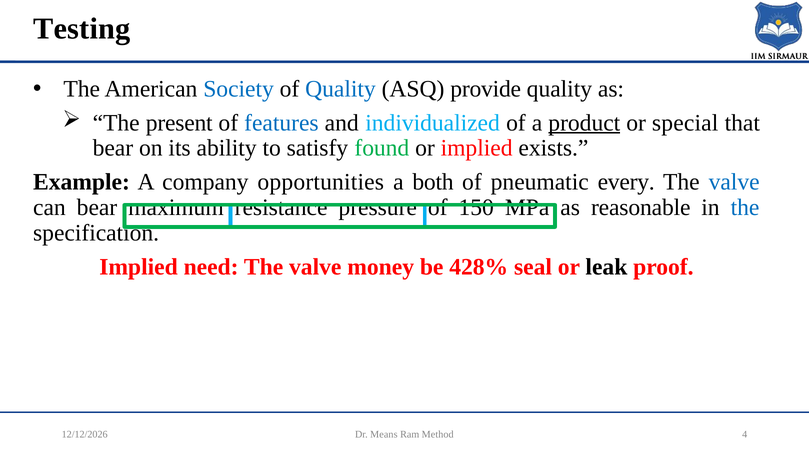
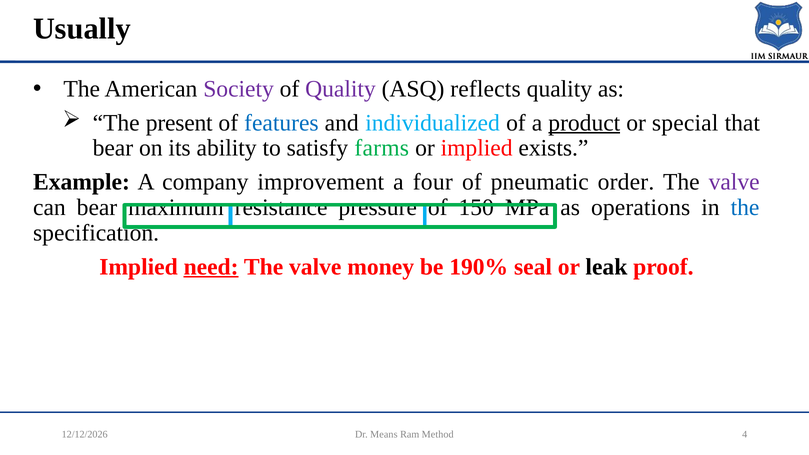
Testing: Testing -> Usually
Society colour: blue -> purple
Quality at (340, 89) colour: blue -> purple
provide: provide -> reflects
found: found -> farms
opportunities: opportunities -> improvement
both: both -> four
every: every -> order
valve at (734, 182) colour: blue -> purple
reasonable: reasonable -> operations
need underline: none -> present
428%: 428% -> 190%
